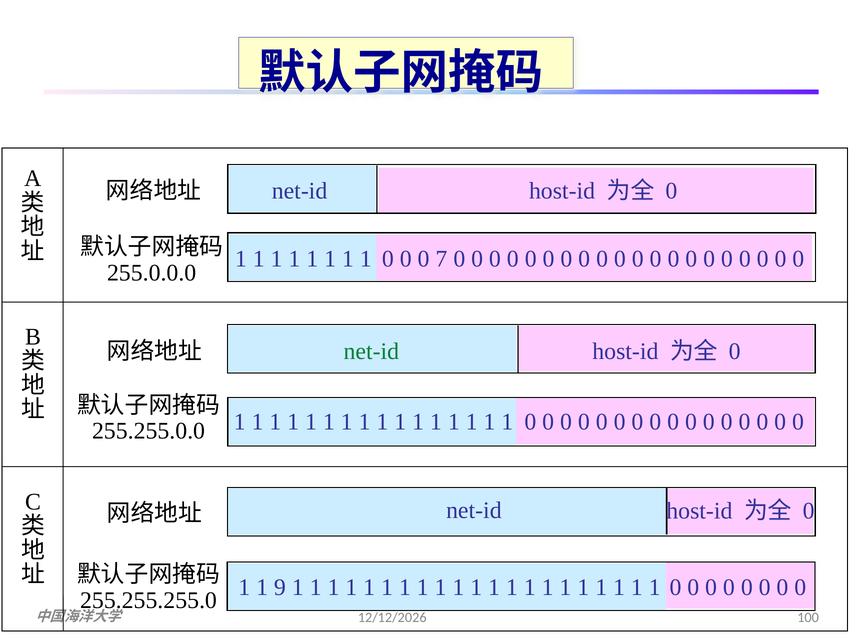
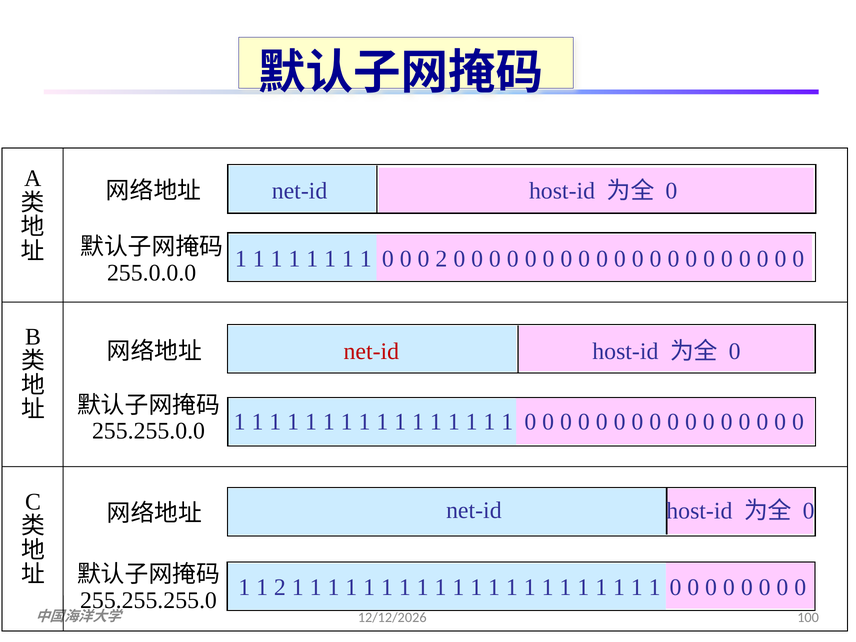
0 7: 7 -> 2
net-id at (371, 351) colour: green -> red
1 9: 9 -> 2
